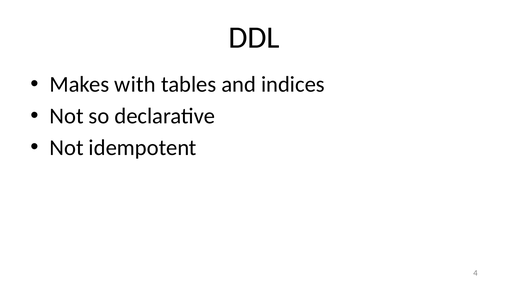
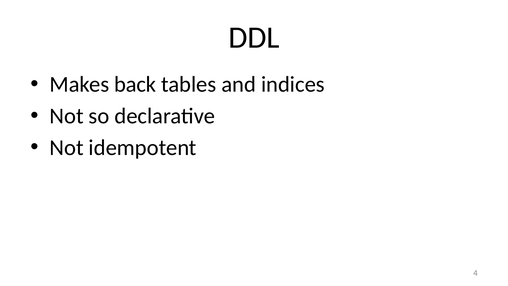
with: with -> back
